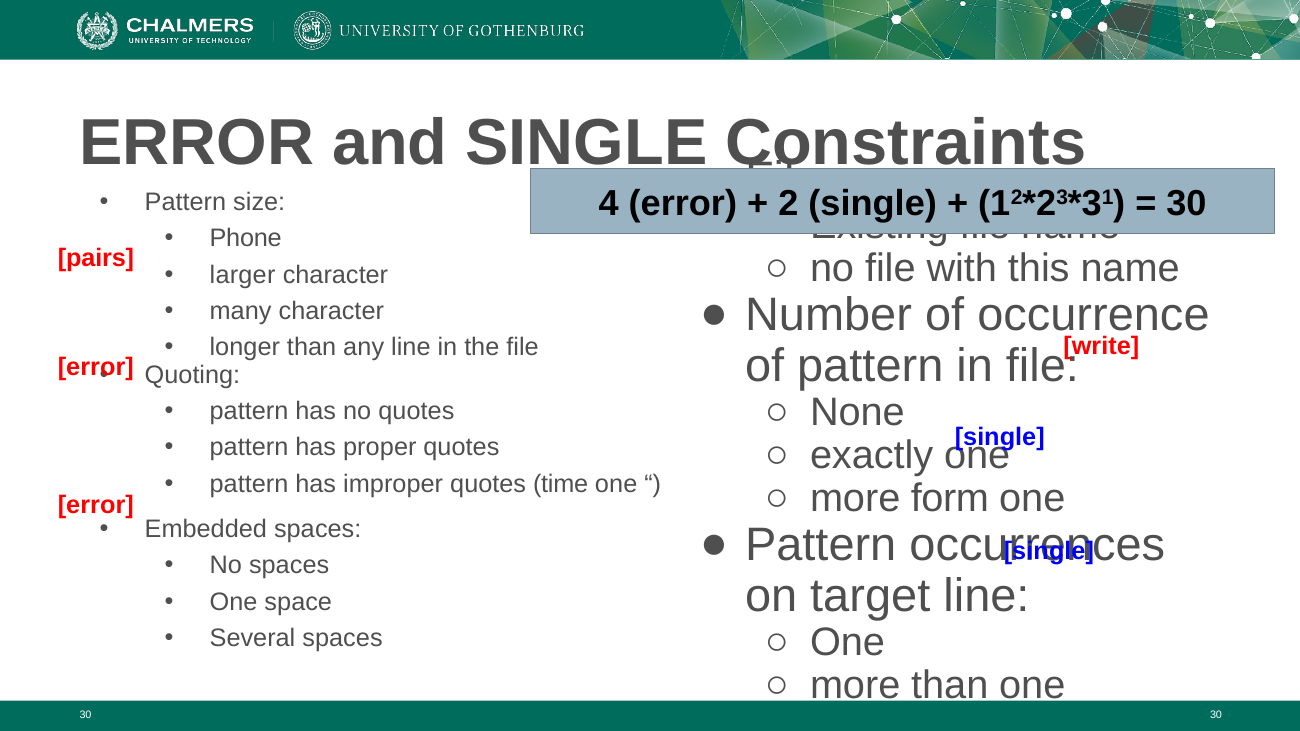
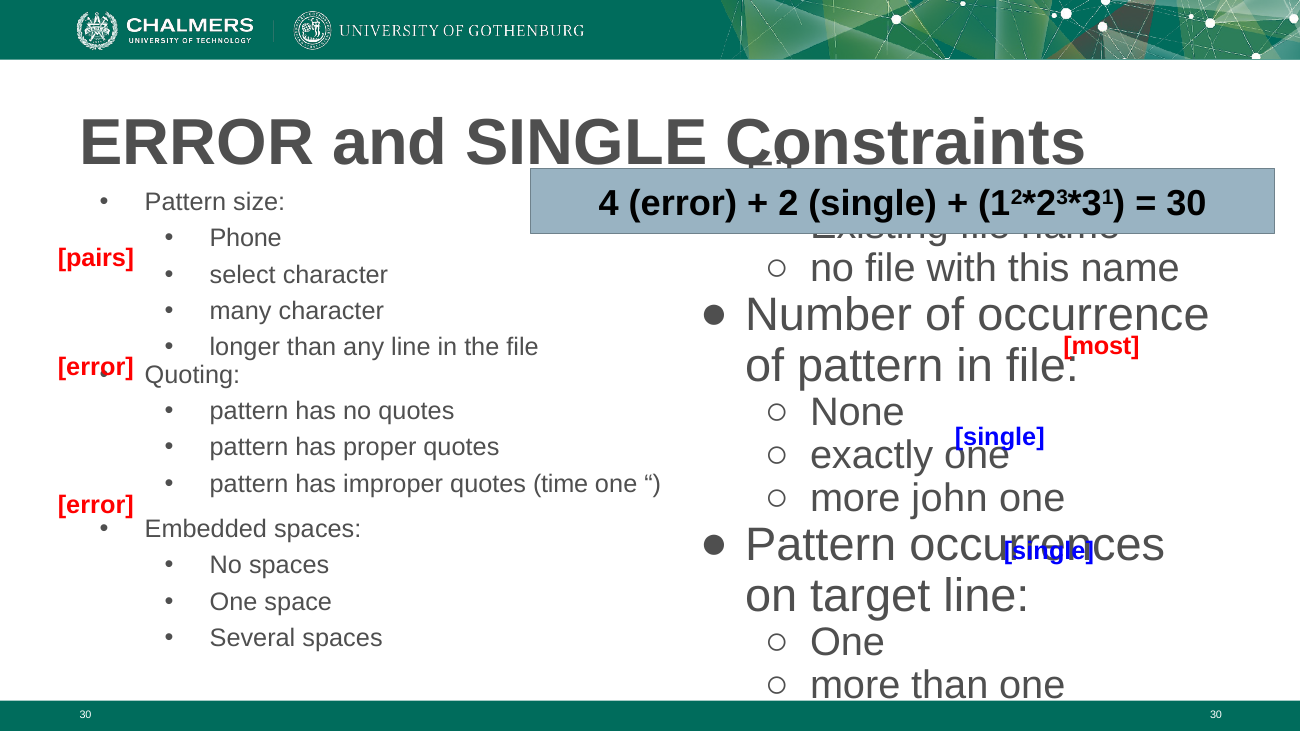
larger: larger -> select
write: write -> most
form: form -> john
